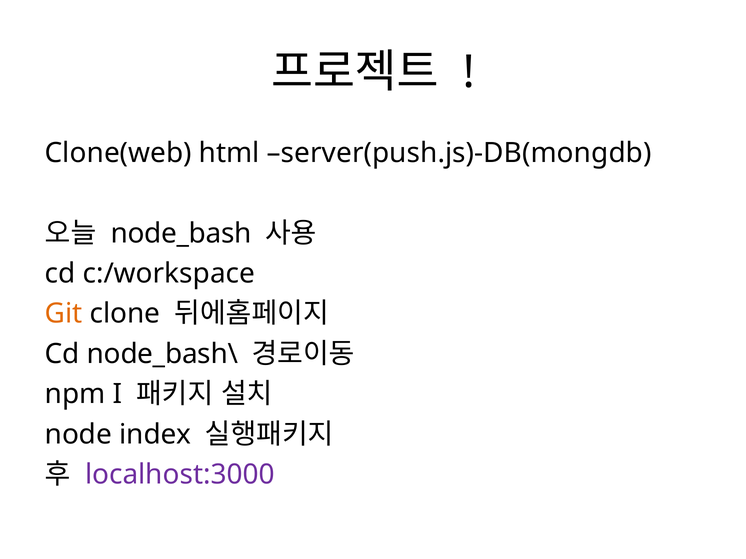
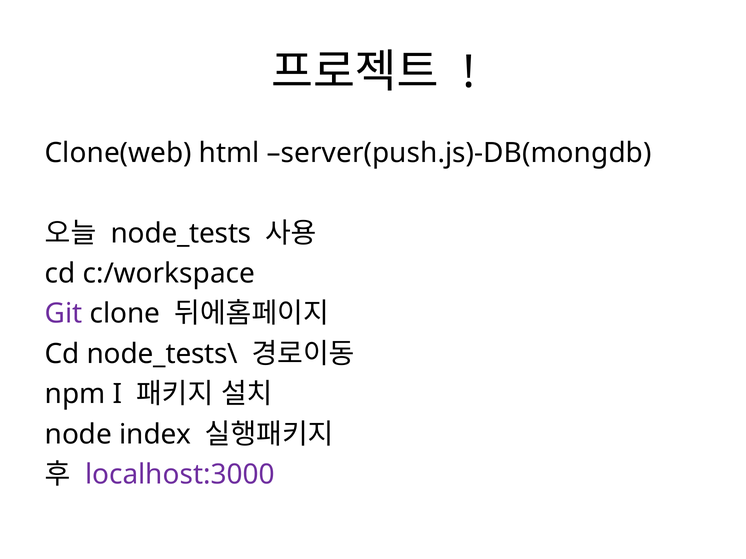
node_bash: node_bash -> node_tests
Git colour: orange -> purple
node_bash\: node_bash\ -> node_tests\
